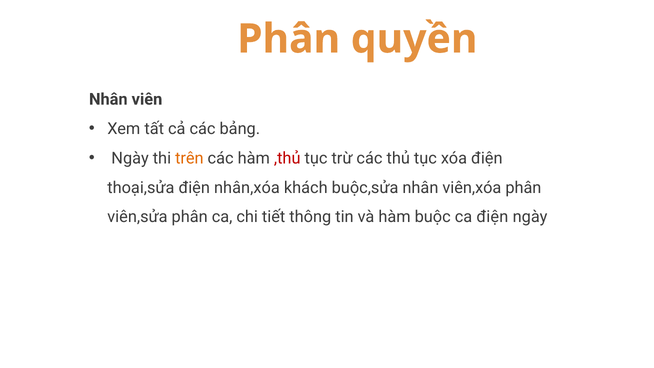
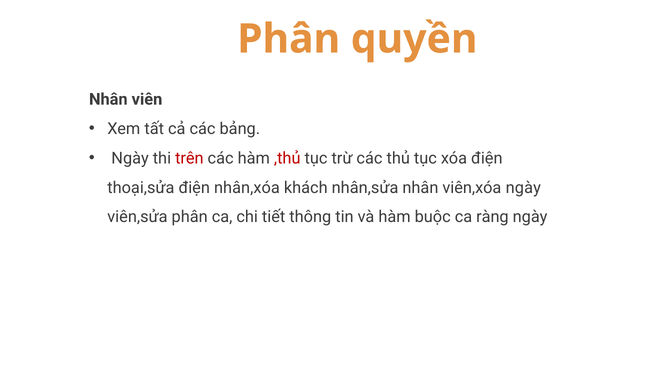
trên colour: orange -> red
buộc,sửa: buộc,sửa -> nhân,sửa
viên,xóa phân: phân -> ngày
ca điện: điện -> ràng
